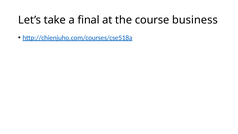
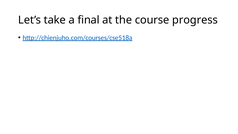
business: business -> progress
